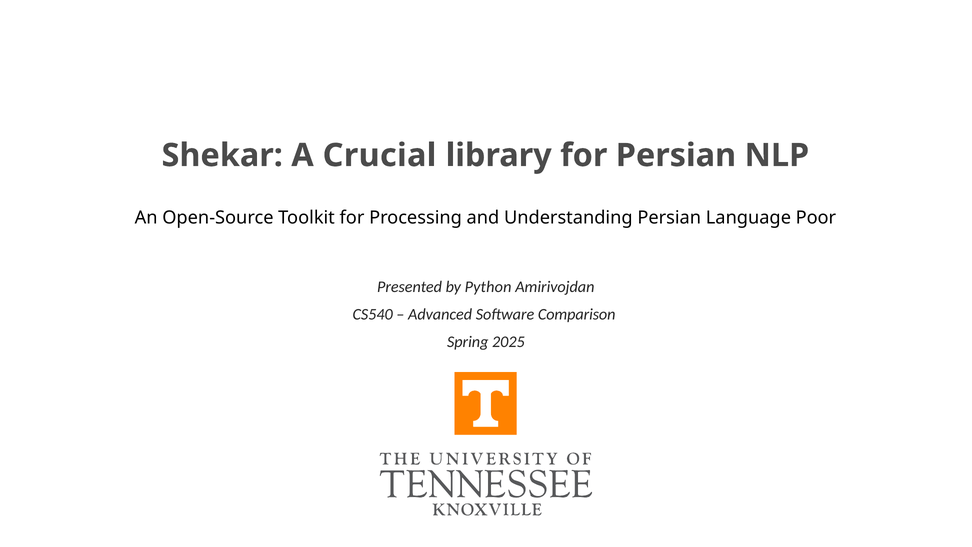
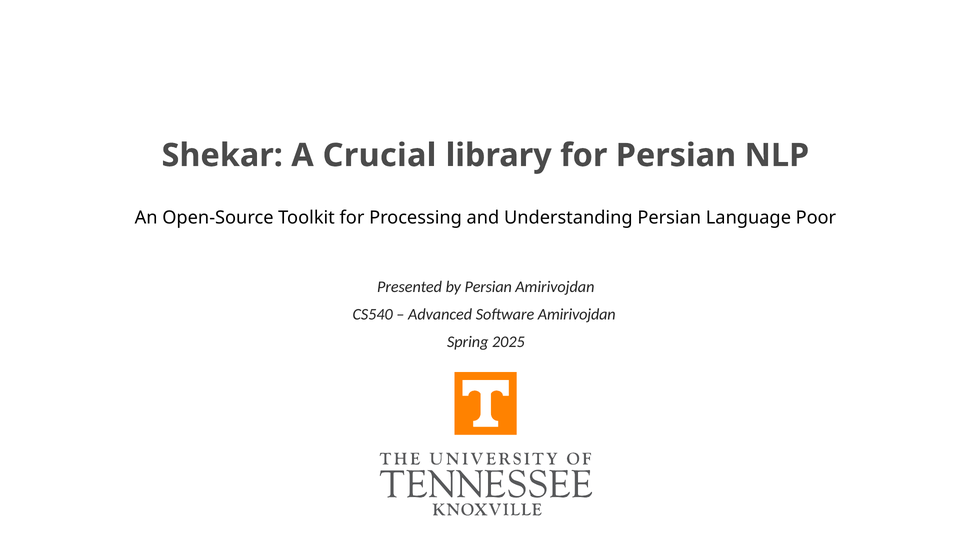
by Python: Python -> Persian
Software Comparison: Comparison -> Amirivojdan
